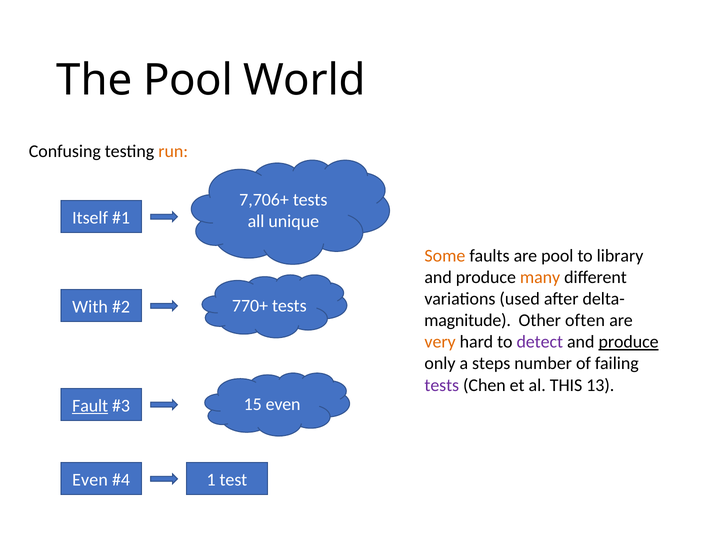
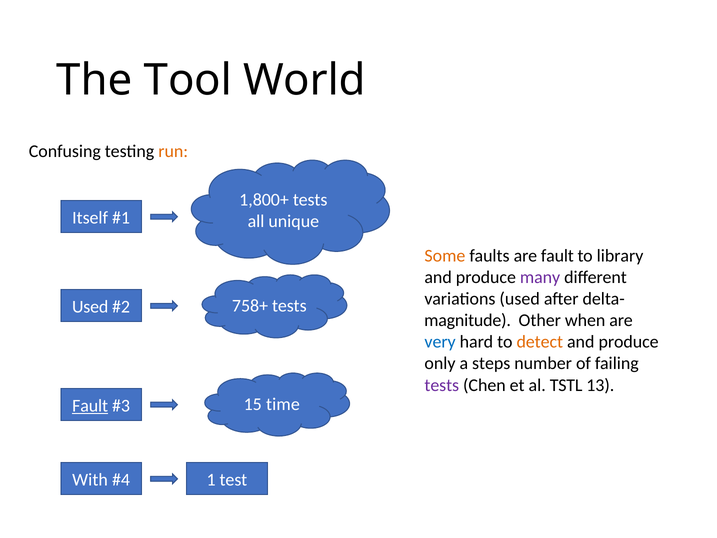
The Pool: Pool -> Tool
7,706+: 7,706+ -> 1,800+
are pool: pool -> fault
many colour: orange -> purple
770+: 770+ -> 758+
With at (90, 307): With -> Used
often: often -> when
very colour: orange -> blue
detect colour: purple -> orange
produce at (629, 342) underline: present -> none
THIS: THIS -> TSTL
15 even: even -> time
Even at (90, 480): Even -> With
